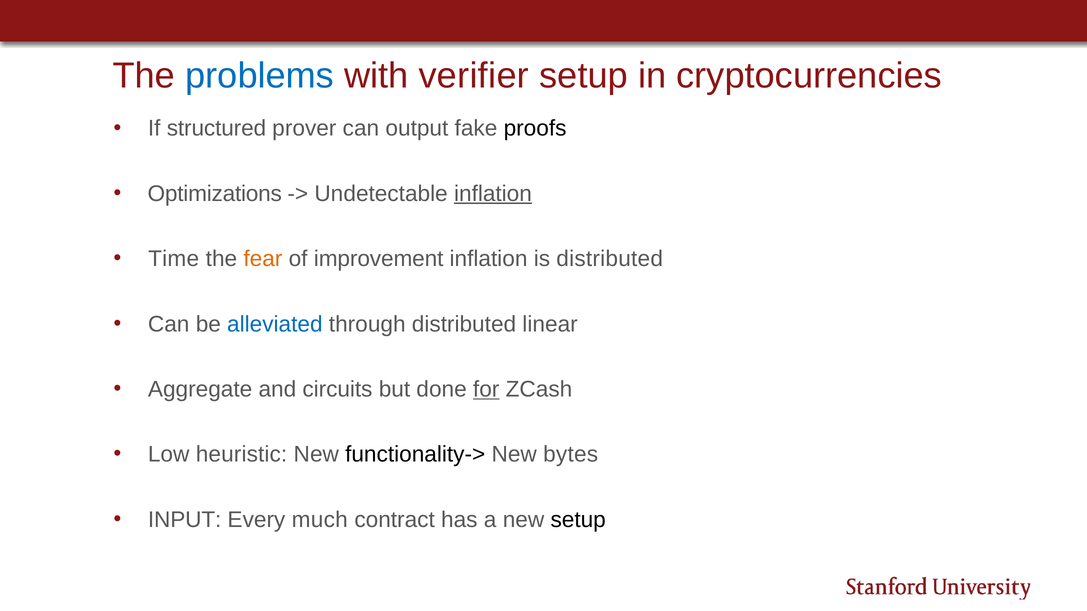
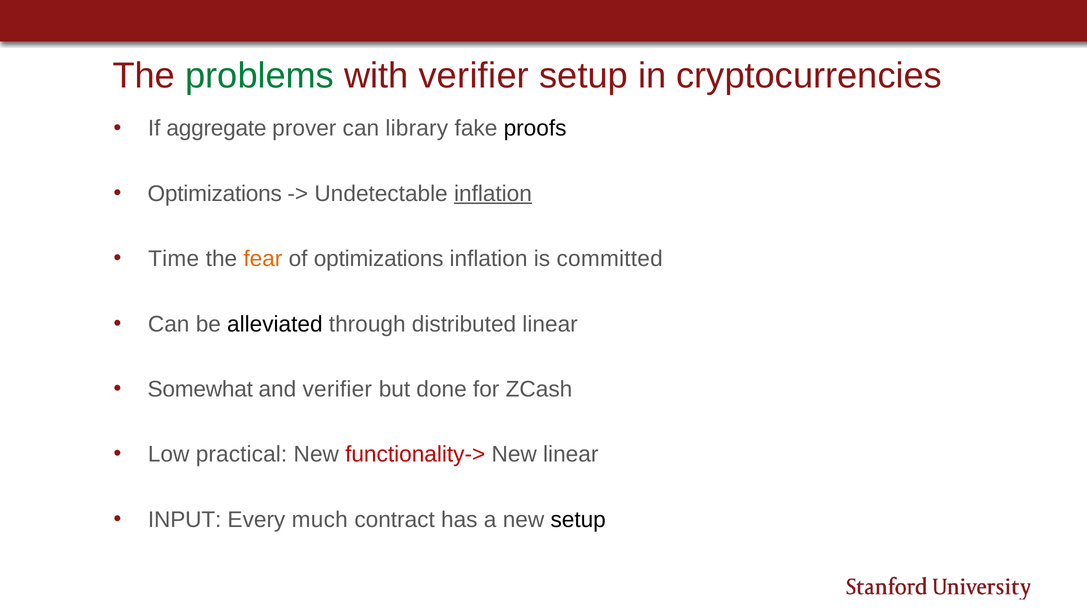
problems colour: blue -> green
structured: structured -> aggregate
output: output -> library
of improvement: improvement -> optimizations
is distributed: distributed -> committed
alleviated colour: blue -> black
Aggregate: Aggregate -> Somewhat
and circuits: circuits -> verifier
for underline: present -> none
heuristic: heuristic -> practical
functionality-> colour: black -> red
New bytes: bytes -> linear
